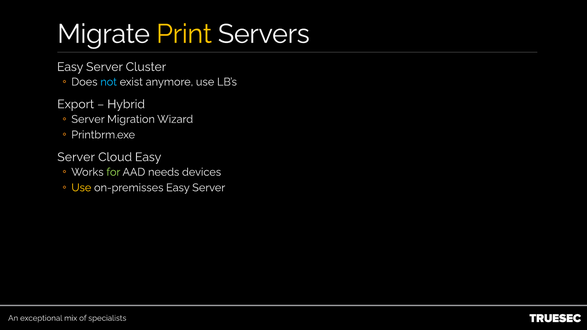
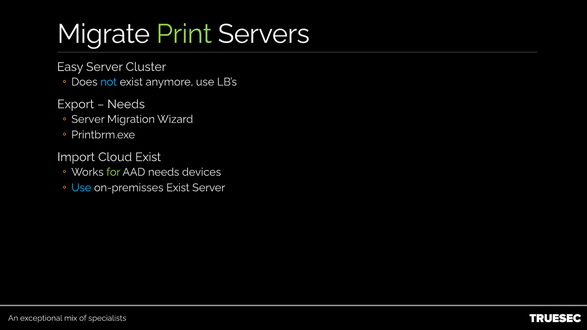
Print colour: yellow -> light green
Hybrid at (126, 104): Hybrid -> Needs
Server at (76, 157): Server -> Import
Cloud Easy: Easy -> Exist
Use at (81, 188) colour: yellow -> light blue
on-premisses Easy: Easy -> Exist
